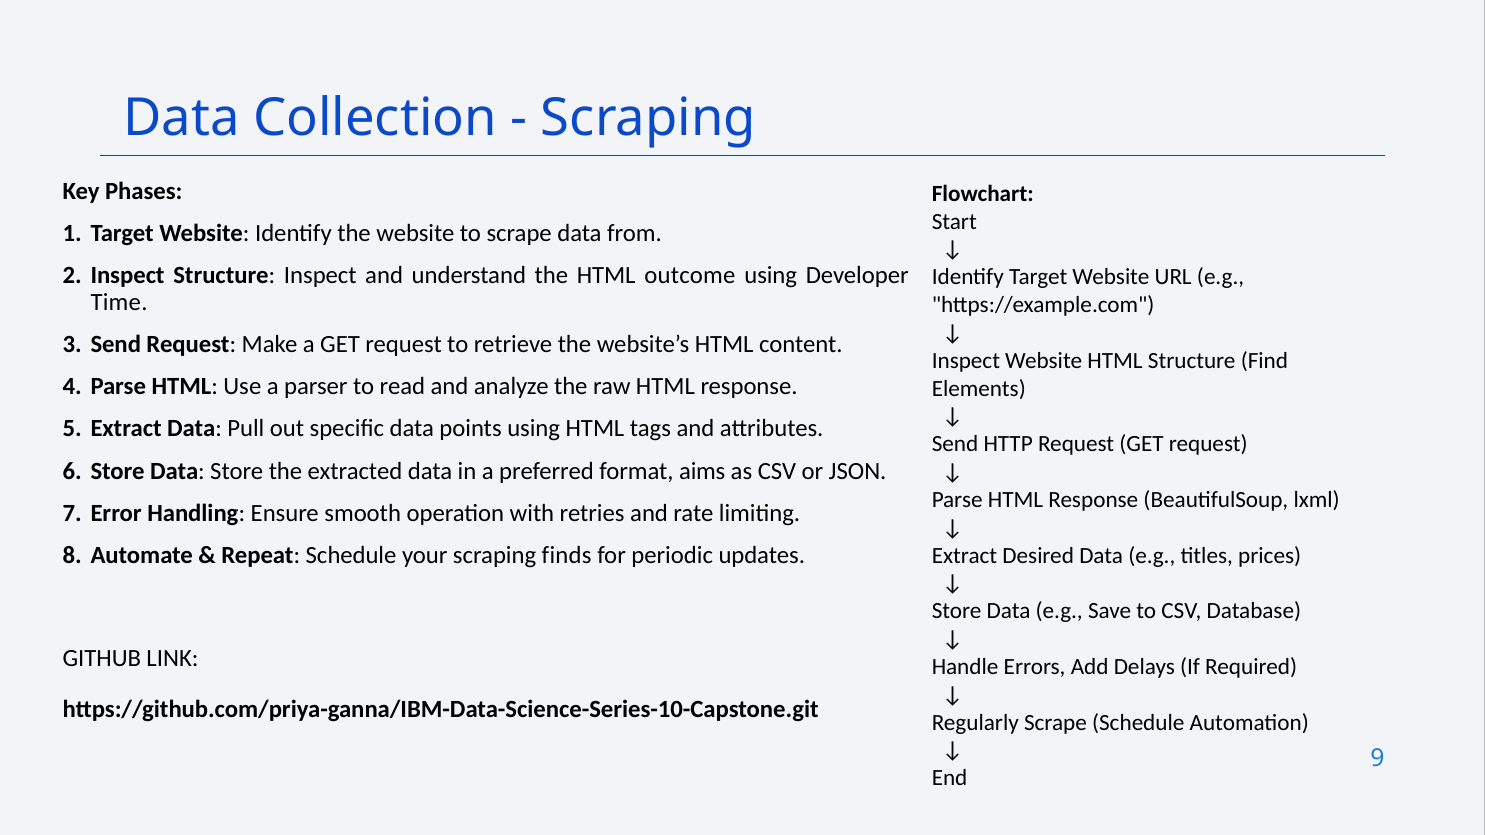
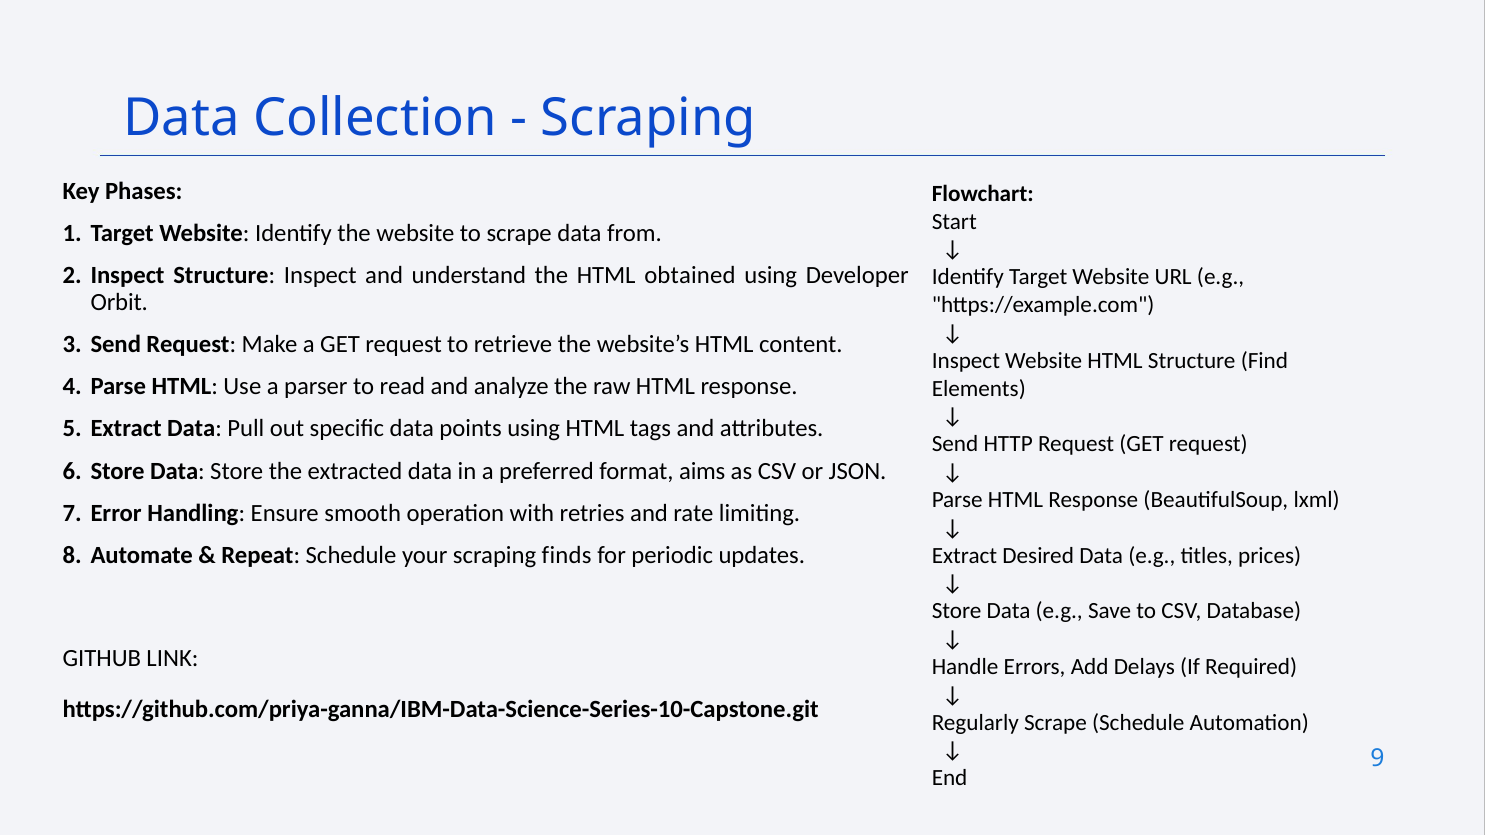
outcome: outcome -> obtained
Time: Time -> Orbit
